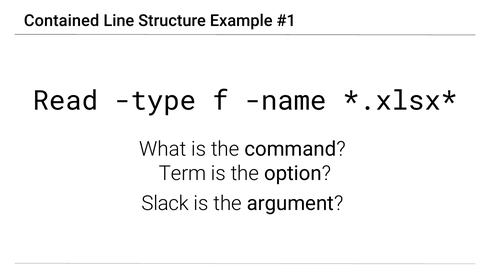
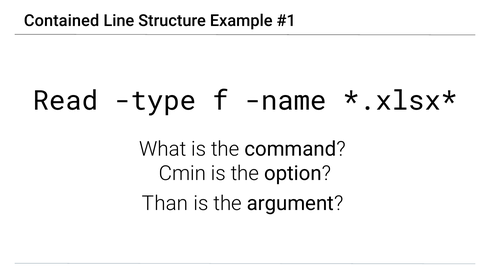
Term: Term -> Cmin
Slack: Slack -> Than
